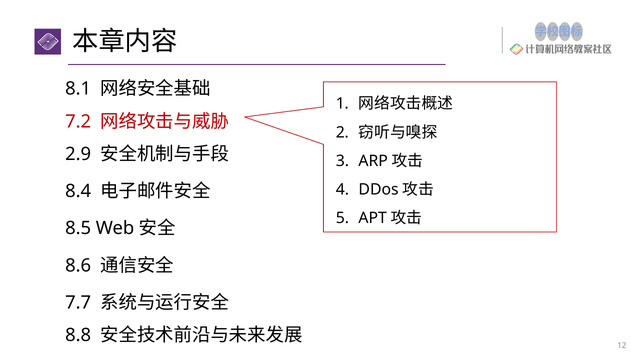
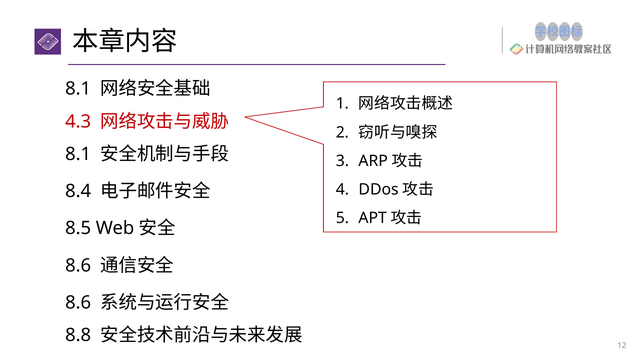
7.2: 7.2 -> 4.3
2.9 at (78, 154): 2.9 -> 8.1
7.7 at (78, 302): 7.7 -> 8.6
